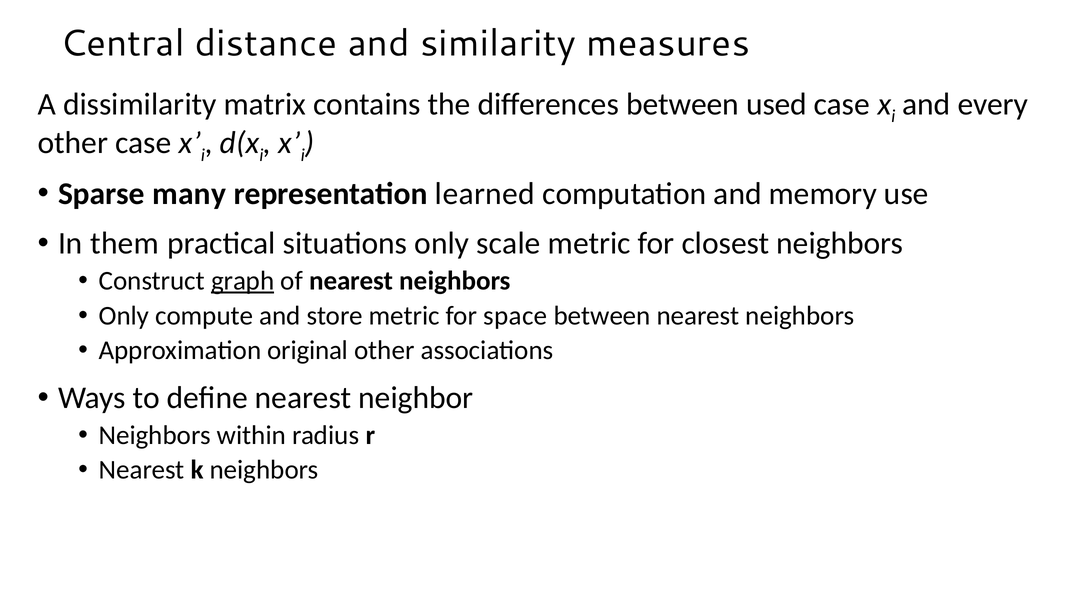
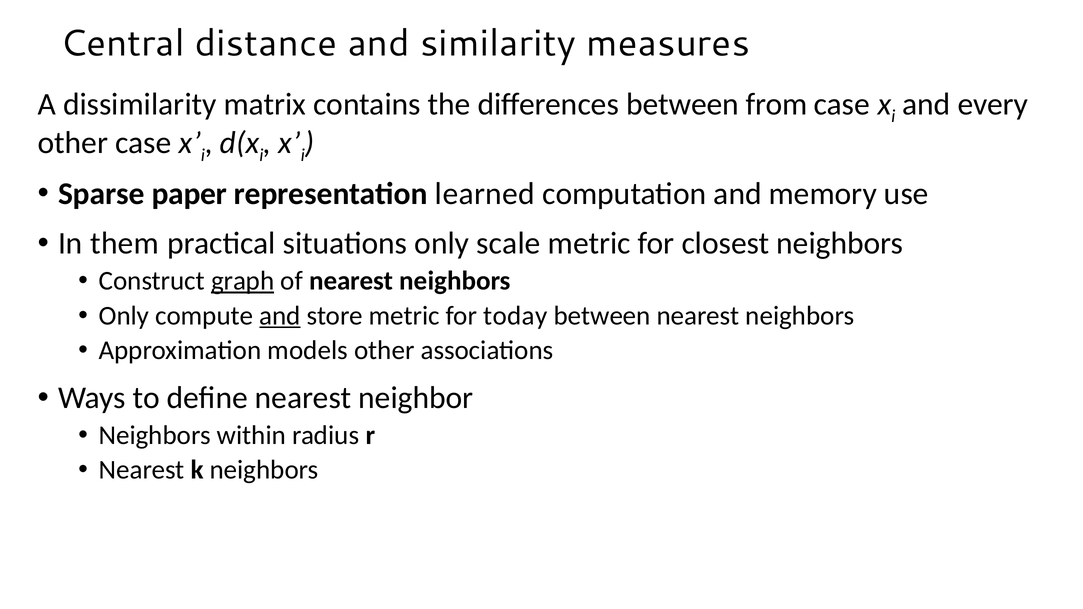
used: used -> from
many: many -> paper
and at (280, 316) underline: none -> present
space: space -> today
original: original -> models
